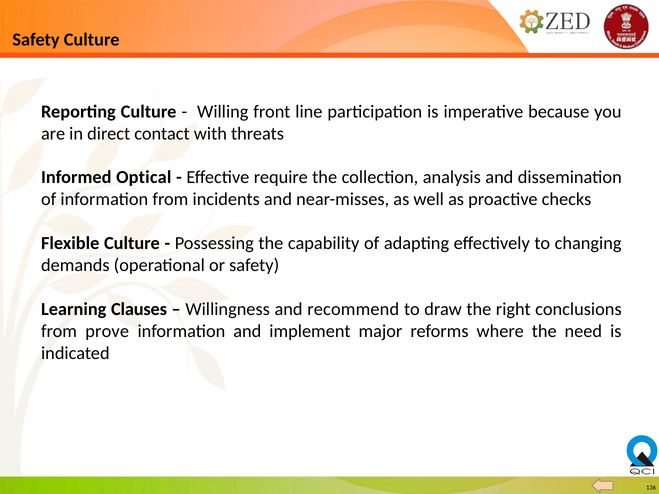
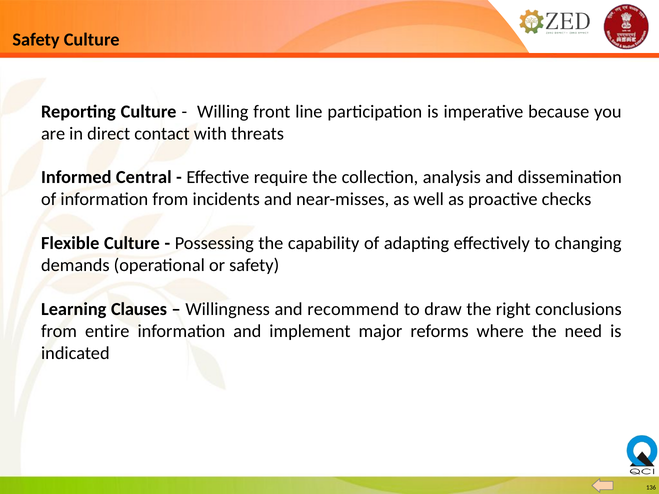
Optical: Optical -> Central
prove: prove -> entire
